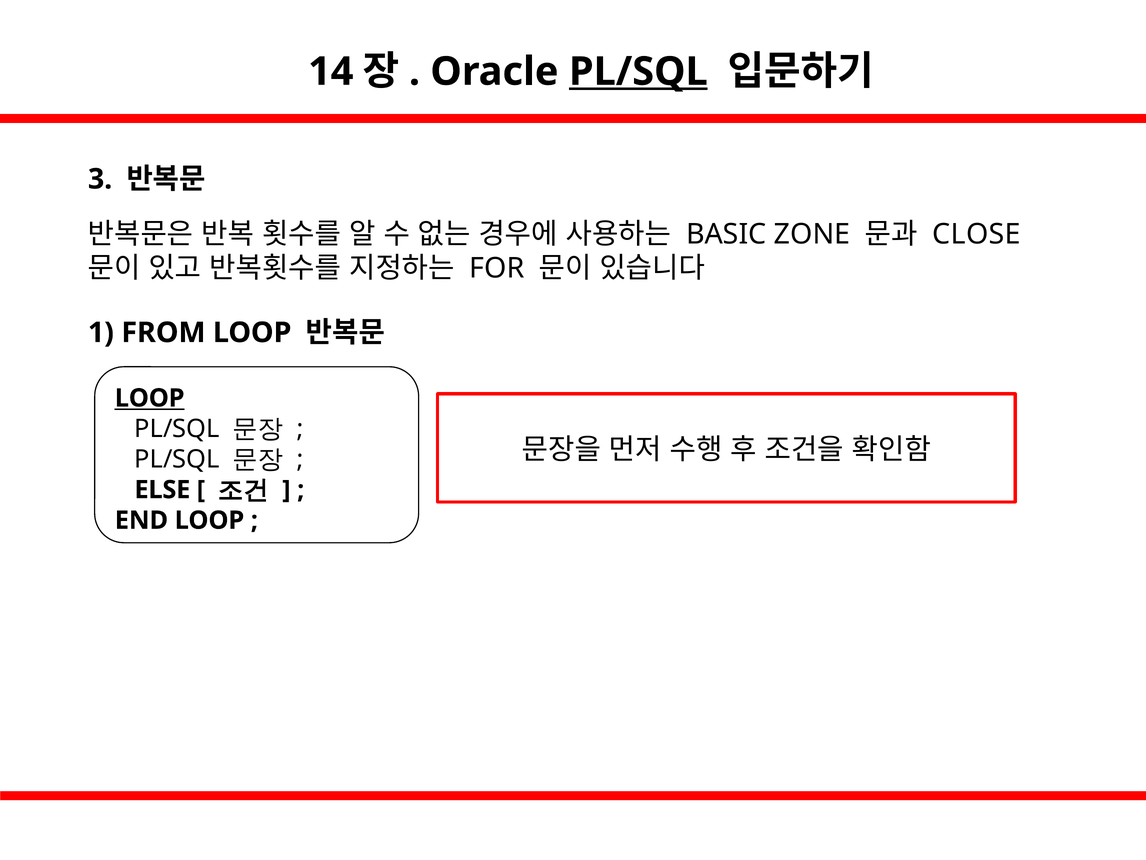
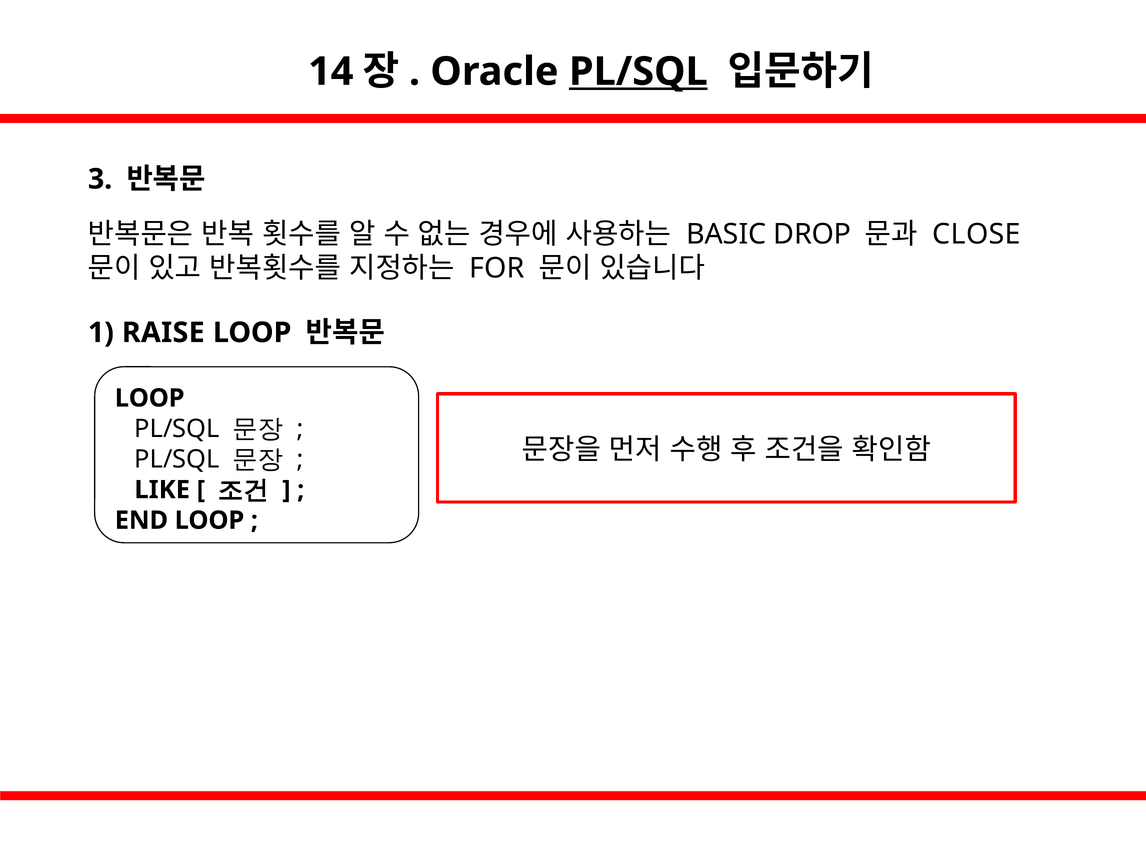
ZONE: ZONE -> DROP
FROM: FROM -> RAISE
LOOP at (150, 398) underline: present -> none
ELSE: ELSE -> LIKE
